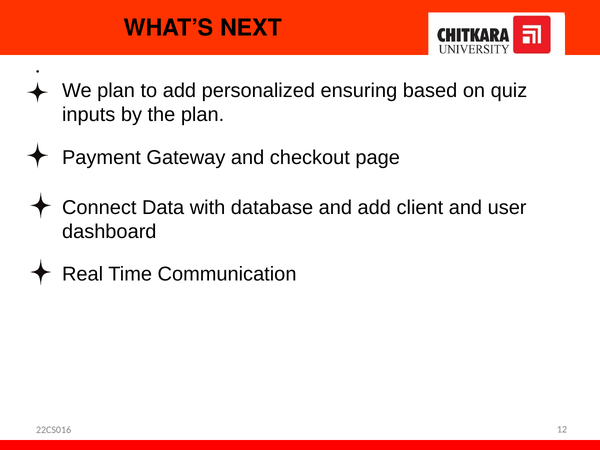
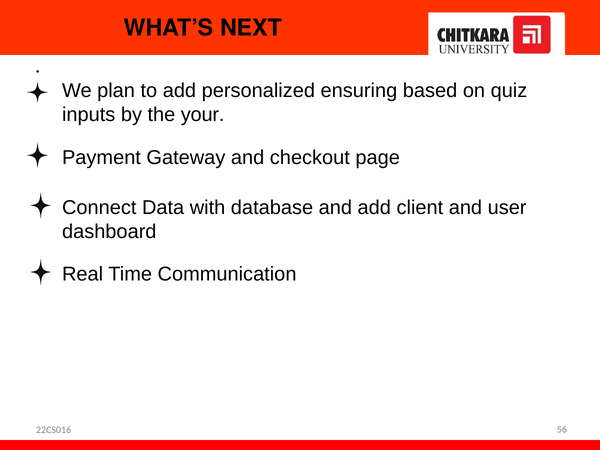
the plan: plan -> your
12: 12 -> 56
